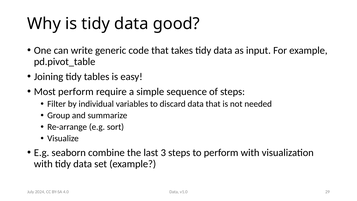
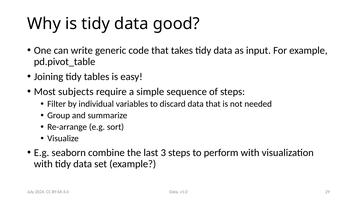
Most perform: perform -> subjects
